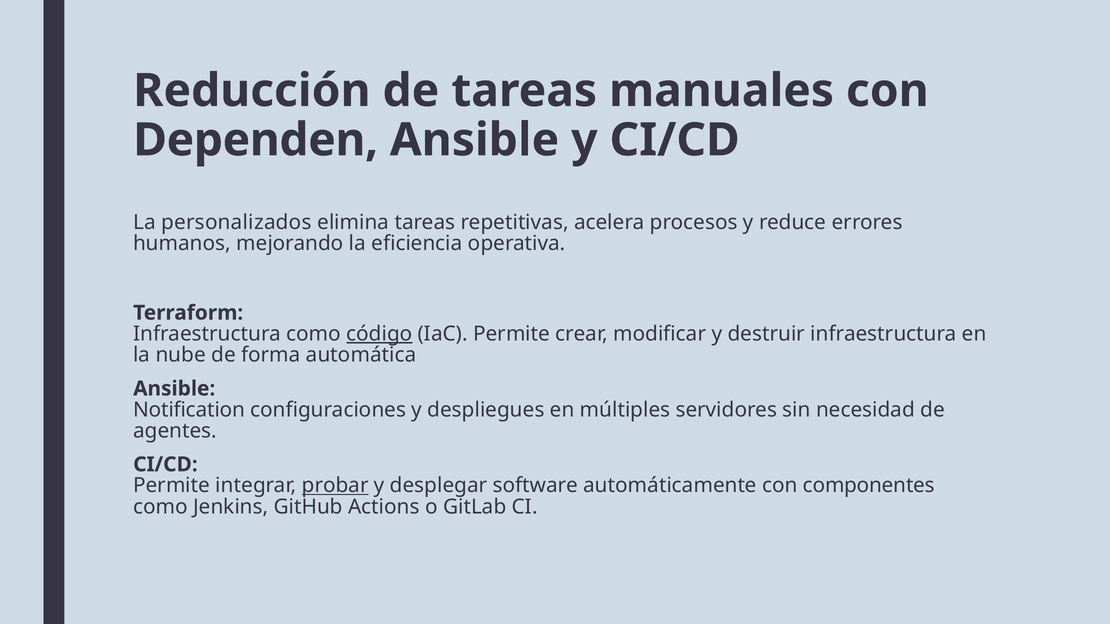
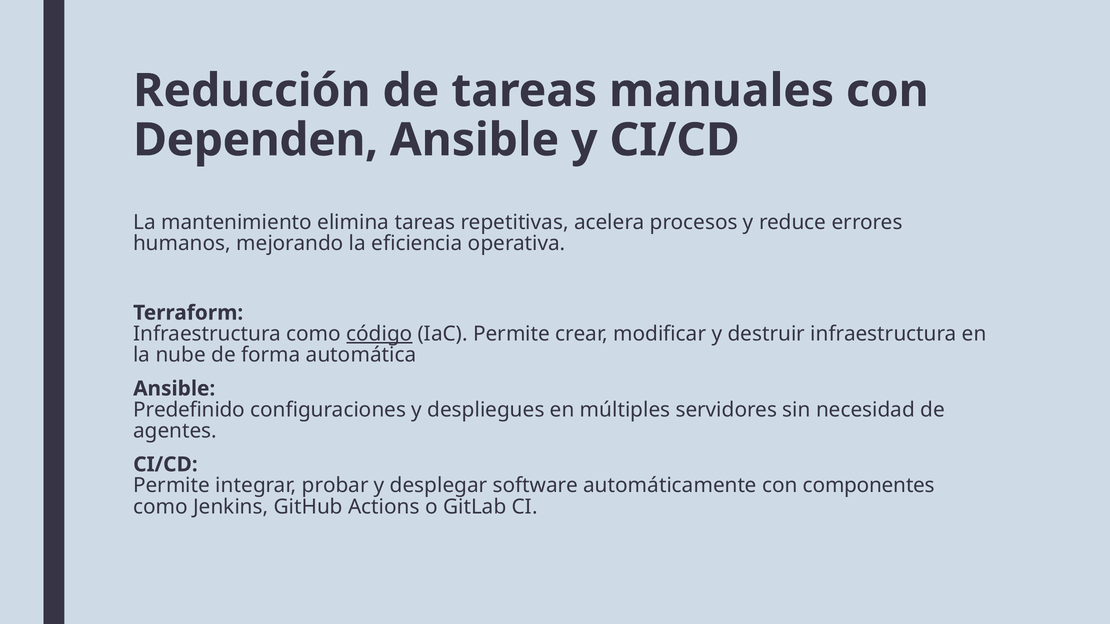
personalizados: personalizados -> mantenimiento
Notification: Notification -> Predefinido
probar underline: present -> none
